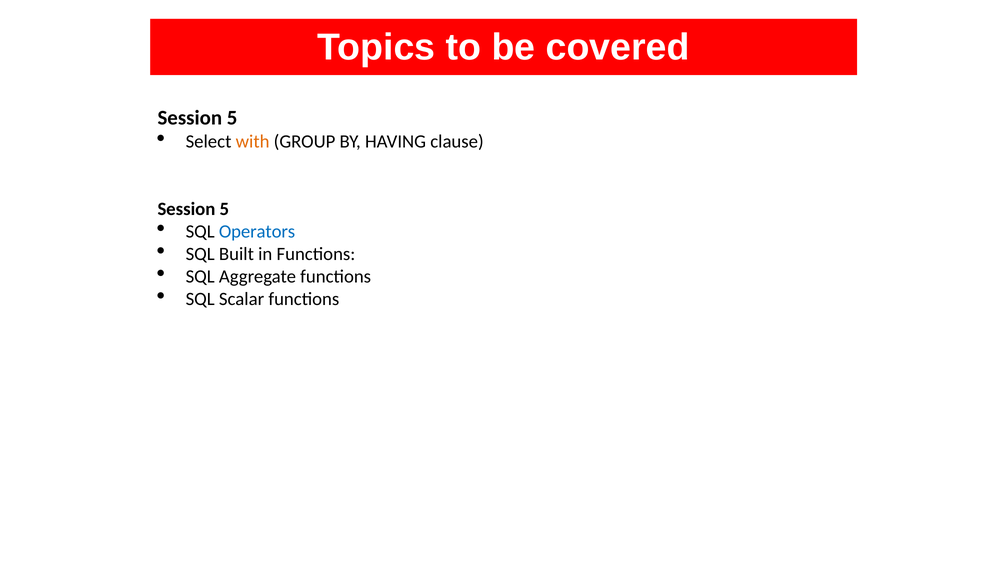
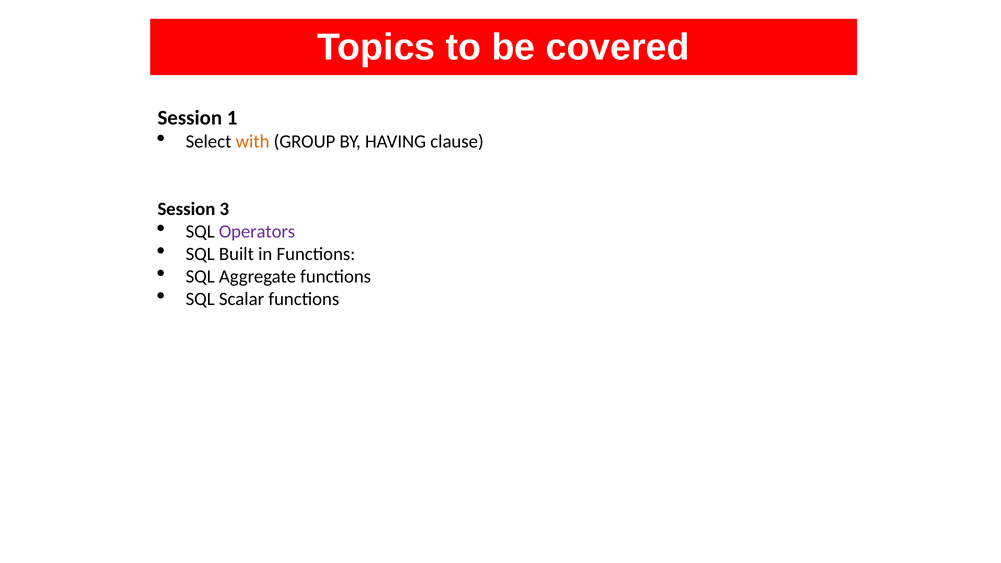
5 at (232, 118): 5 -> 1
5 at (224, 209): 5 -> 3
Operators colour: blue -> purple
